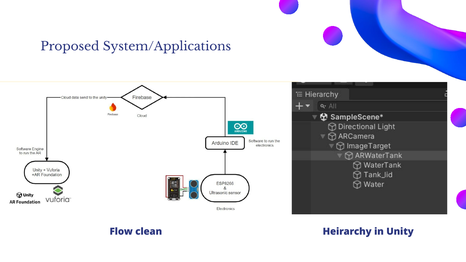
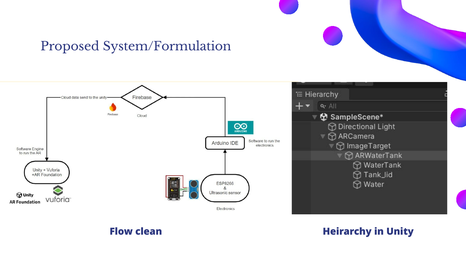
System/Applications: System/Applications -> System/Formulation
